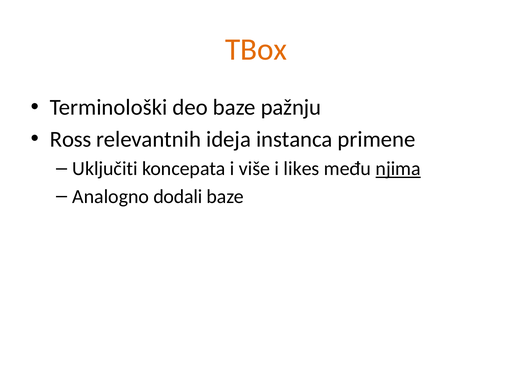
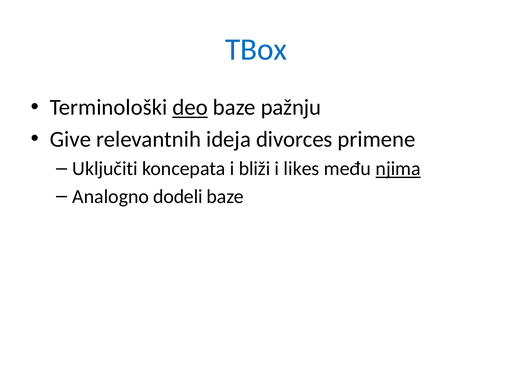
TBox colour: orange -> blue
deo underline: none -> present
Ross: Ross -> Give
instanca: instanca -> divorces
više: više -> bliži
dodali: dodali -> dodeli
